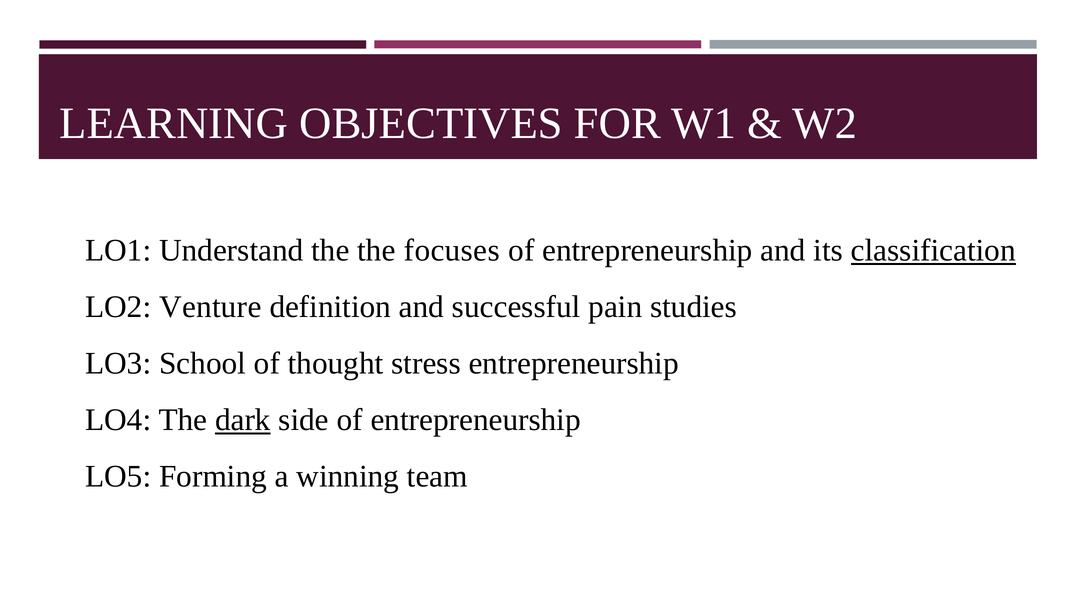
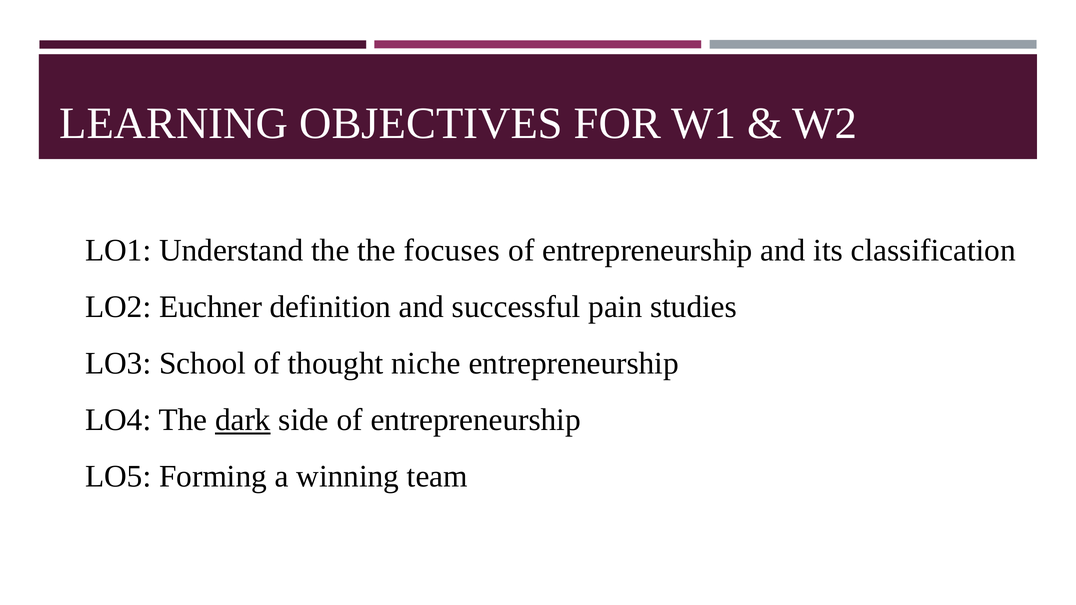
classification underline: present -> none
Venture: Venture -> Euchner
stress: stress -> niche
